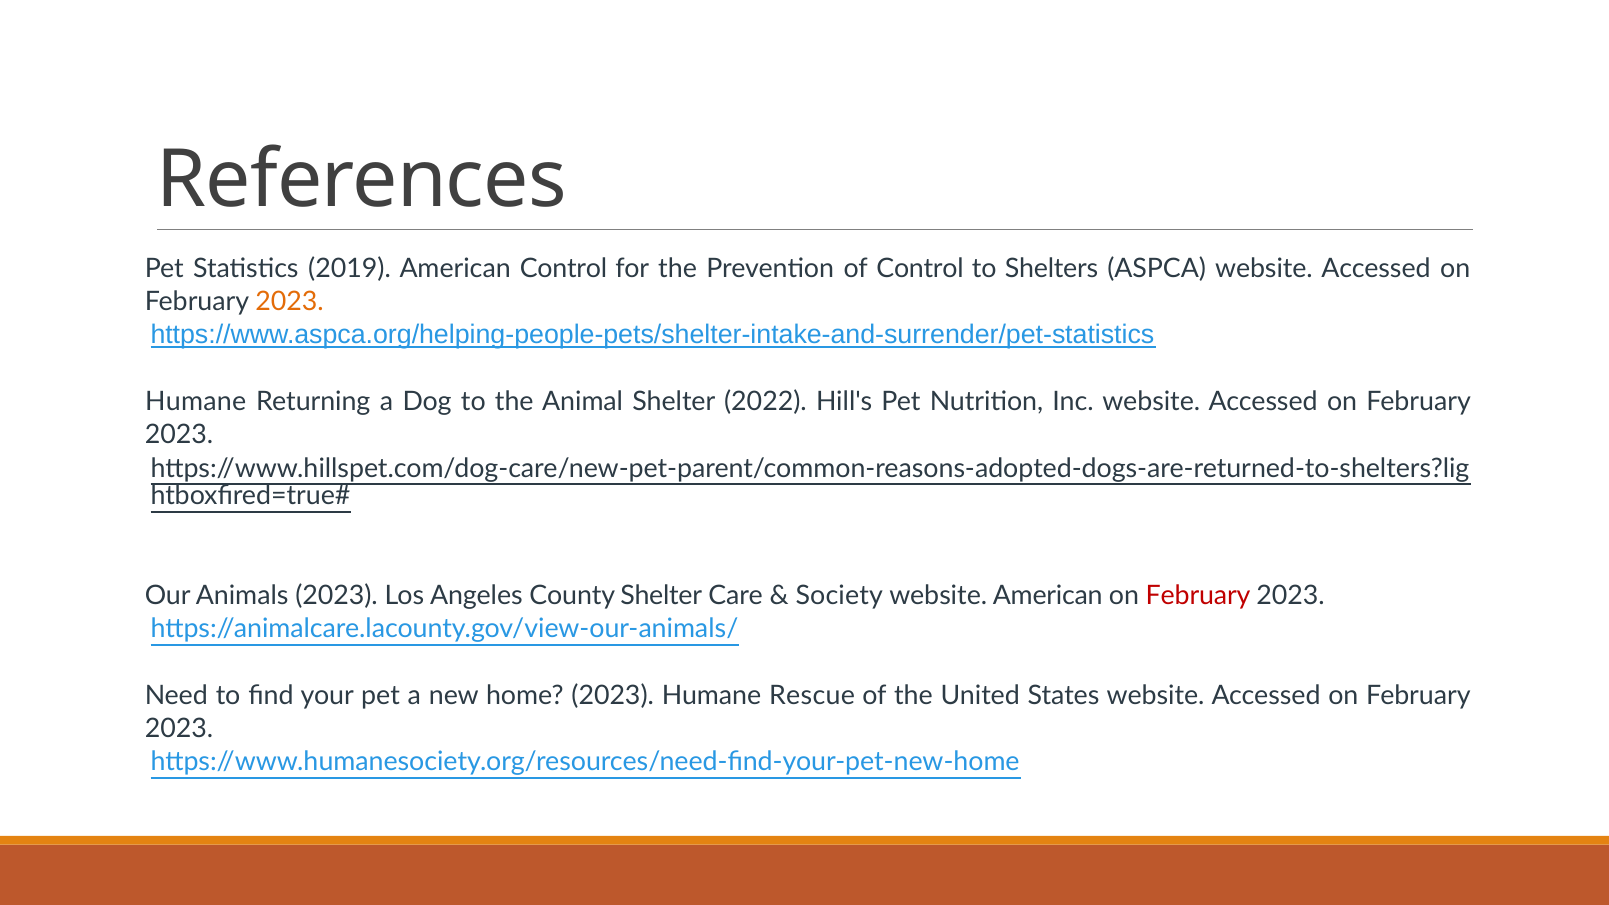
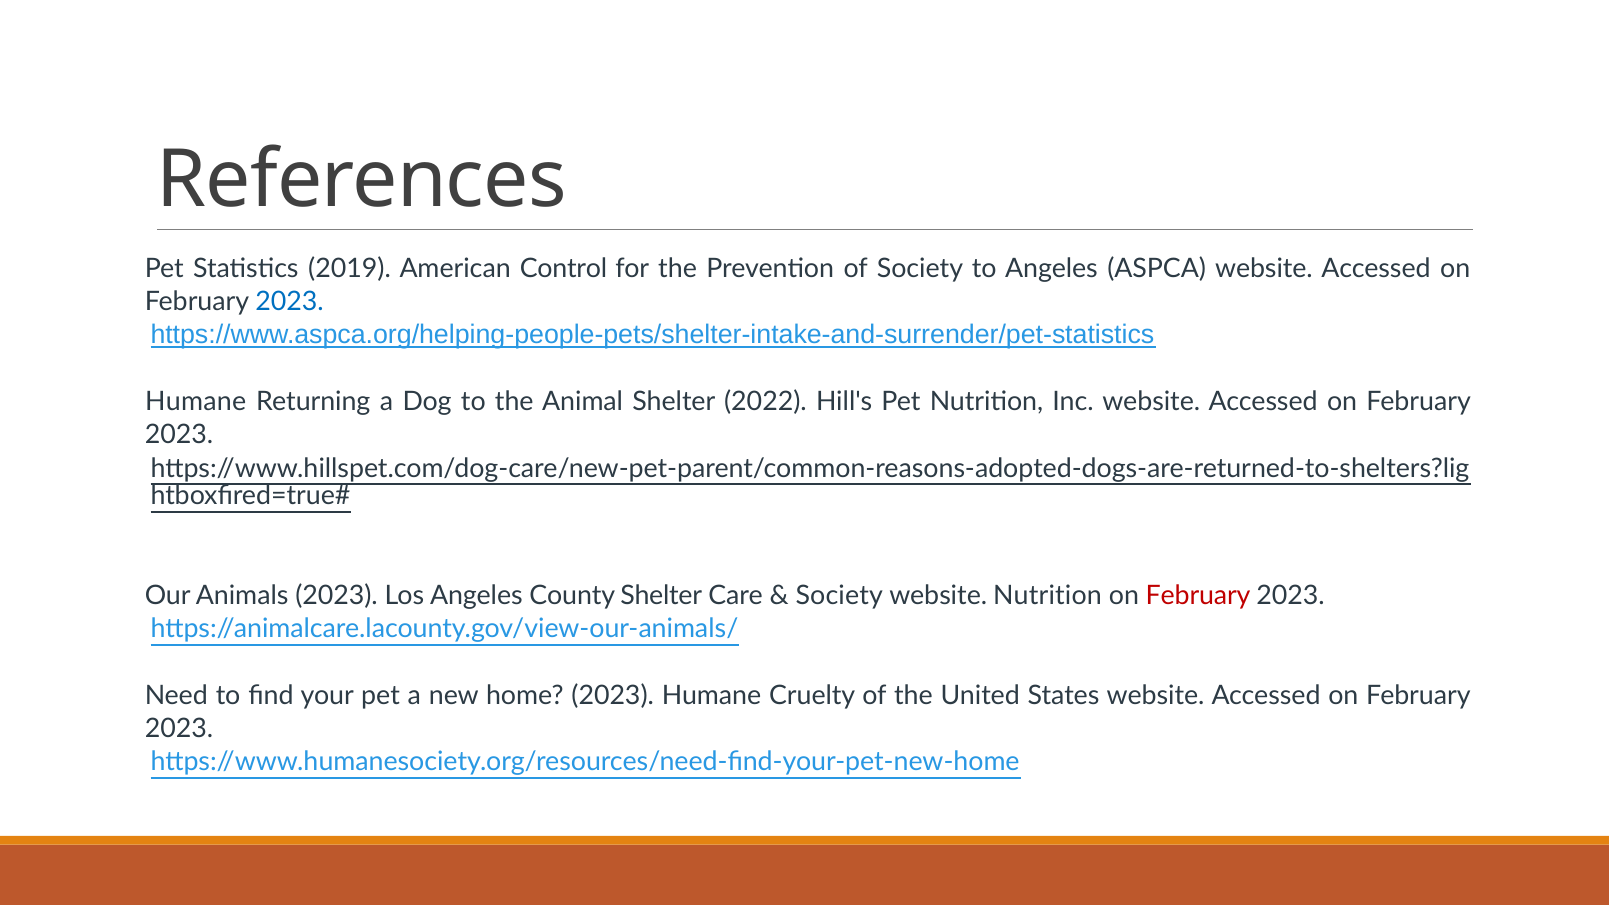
of Control: Control -> Society
to Shelters: Shelters -> Angeles
2023 at (289, 302) colour: orange -> blue
website American: American -> Nutrition
Rescue: Rescue -> Cruelty
